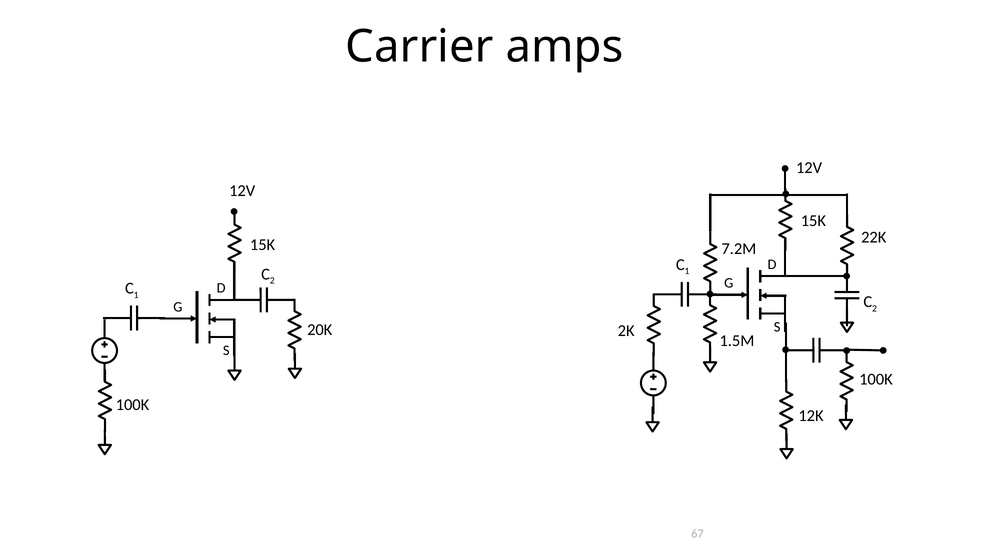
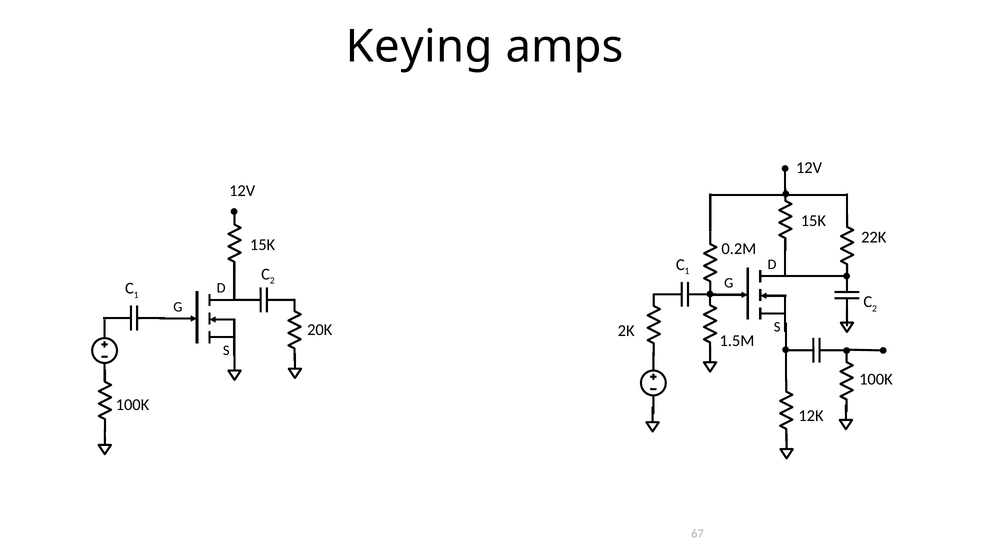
Carrier: Carrier -> Keying
7.2M: 7.2M -> 0.2M
